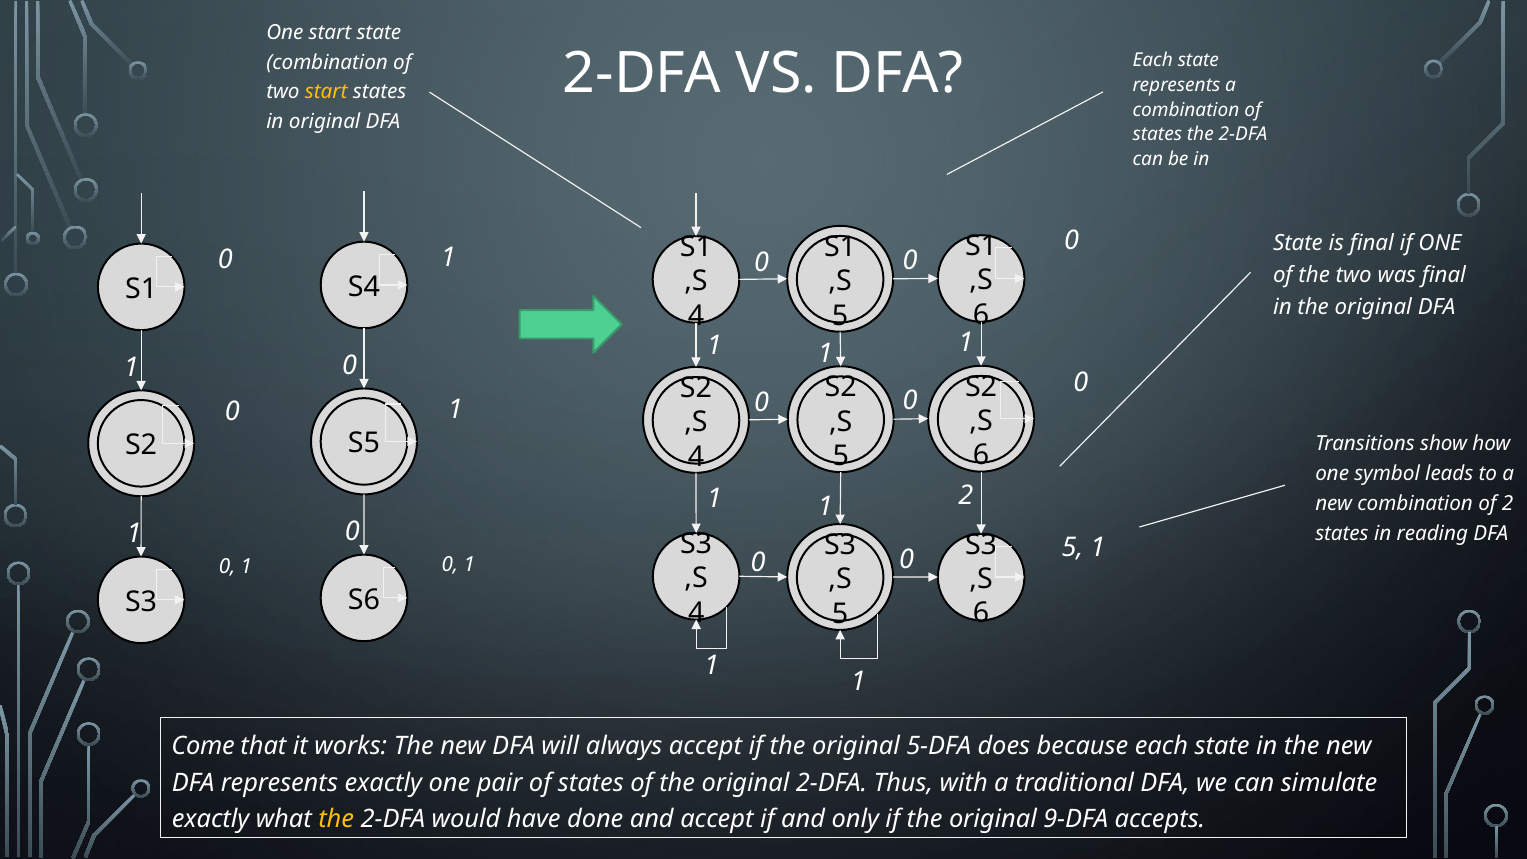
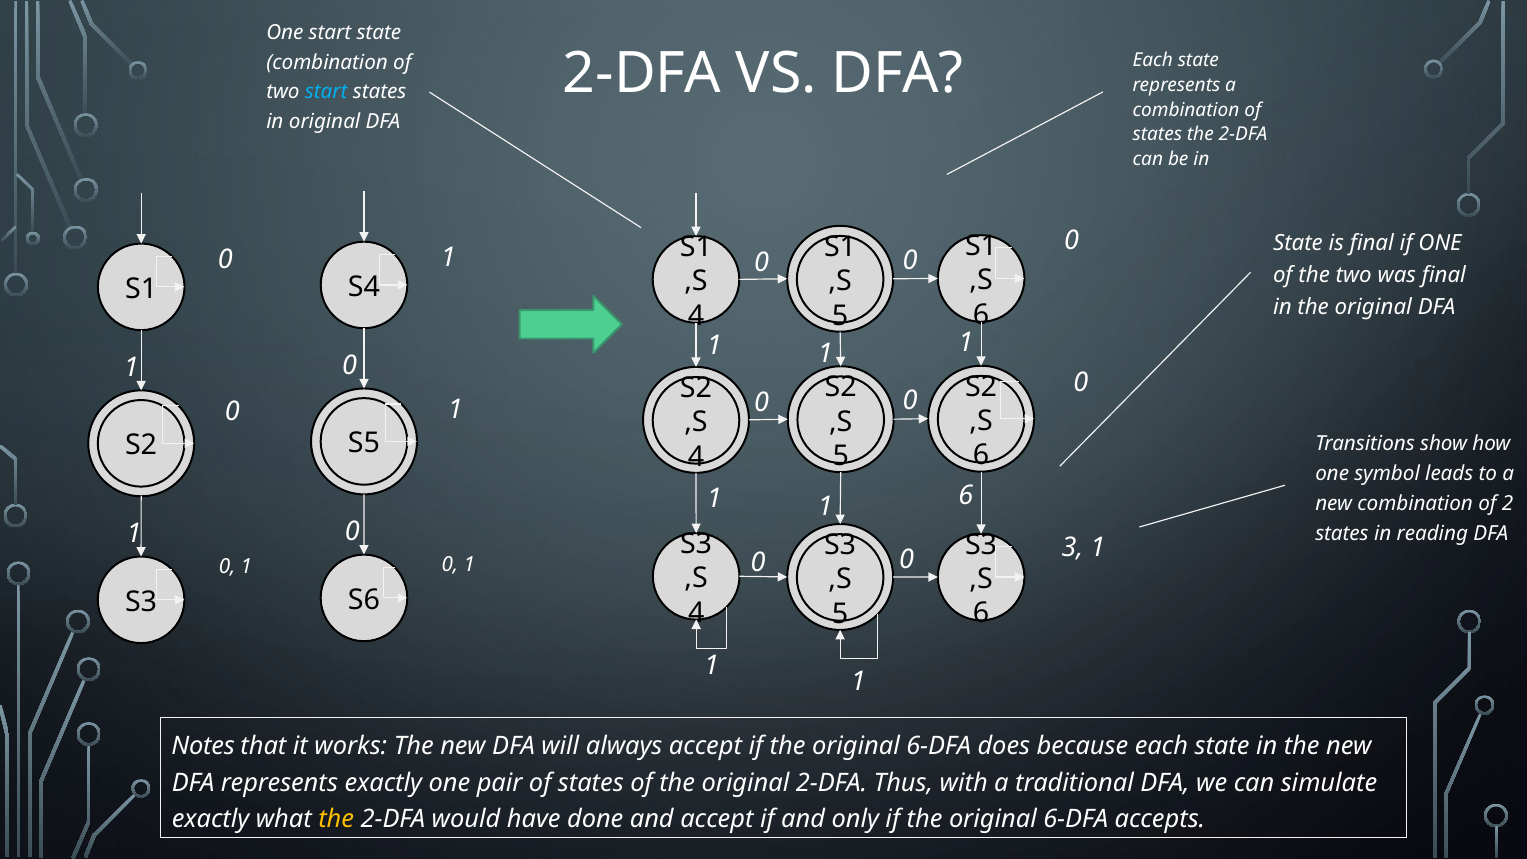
start at (326, 92) colour: yellow -> light blue
1 2: 2 -> 6
5 at (1072, 548): 5 -> 3
Come: Come -> Notes
5-DFA at (939, 746): 5-DFA -> 6-DFA
9-DFA at (1076, 819): 9-DFA -> 6-DFA
